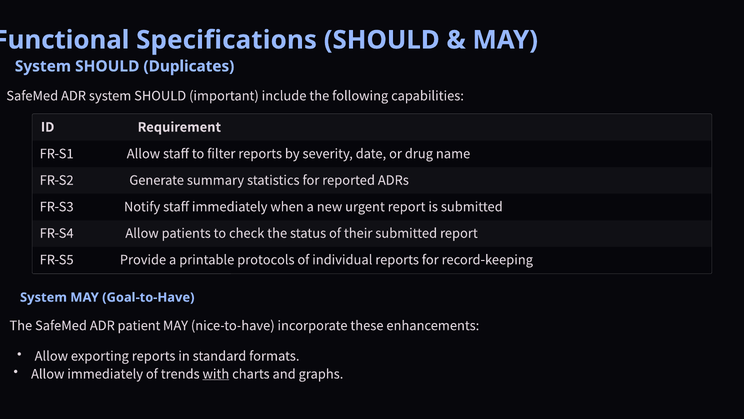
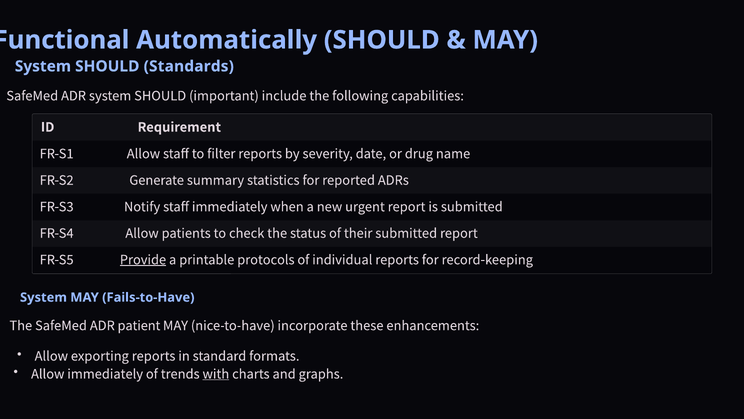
Specifications: Specifications -> Automatically
Duplicates: Duplicates -> Standards
Provide underline: none -> present
Goal-to-Have: Goal-to-Have -> Fails-to-Have
